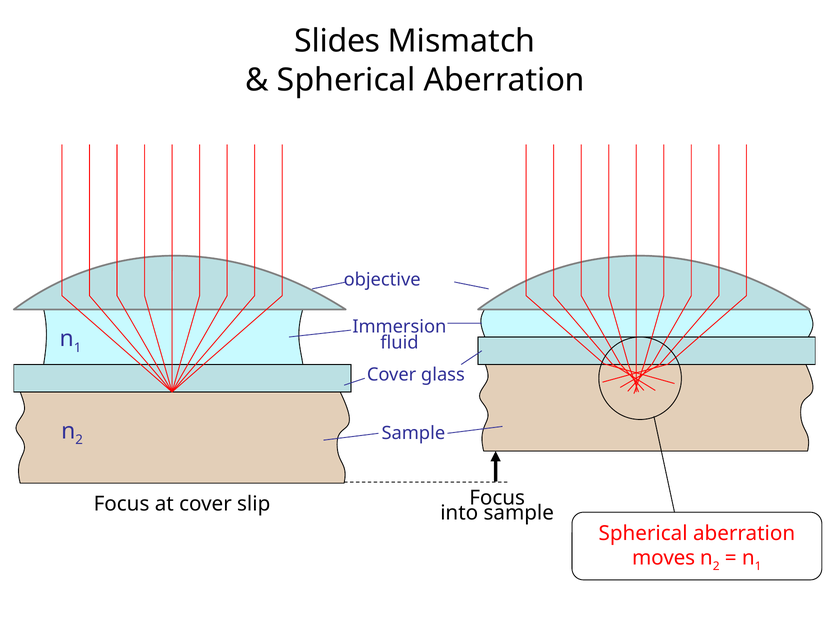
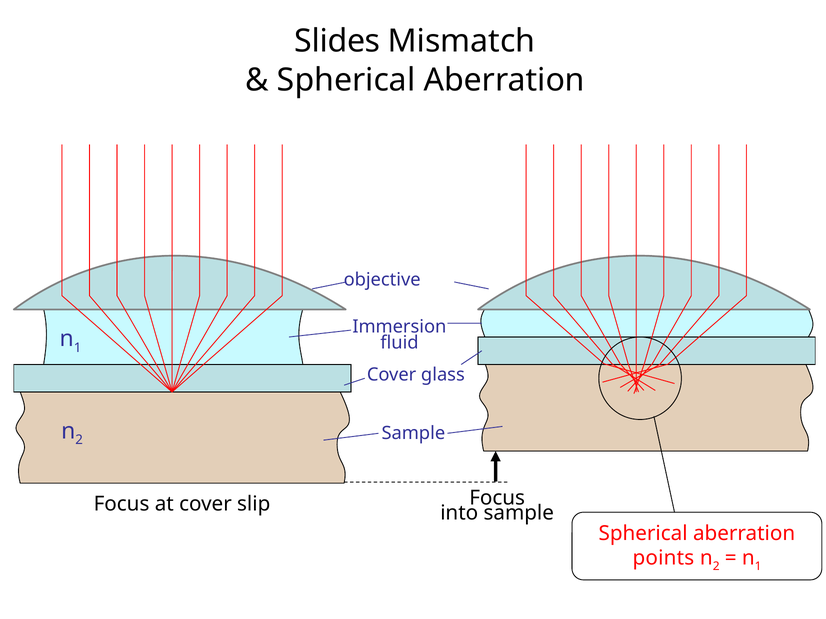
moves: moves -> points
